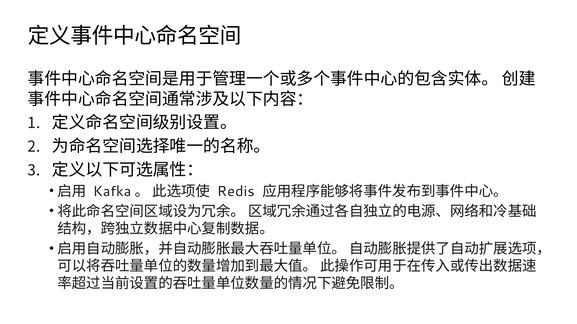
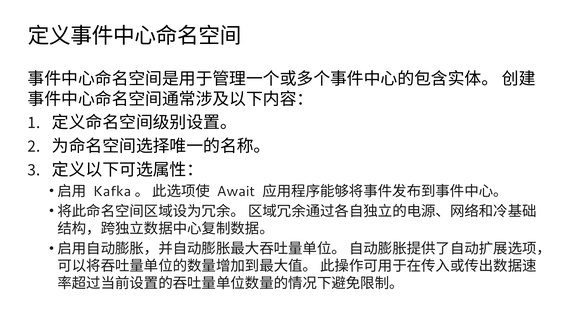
Redis: Redis -> Await
